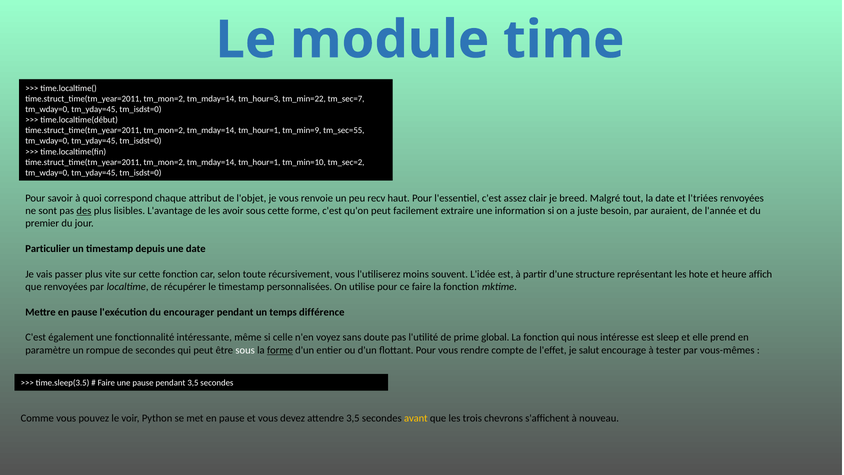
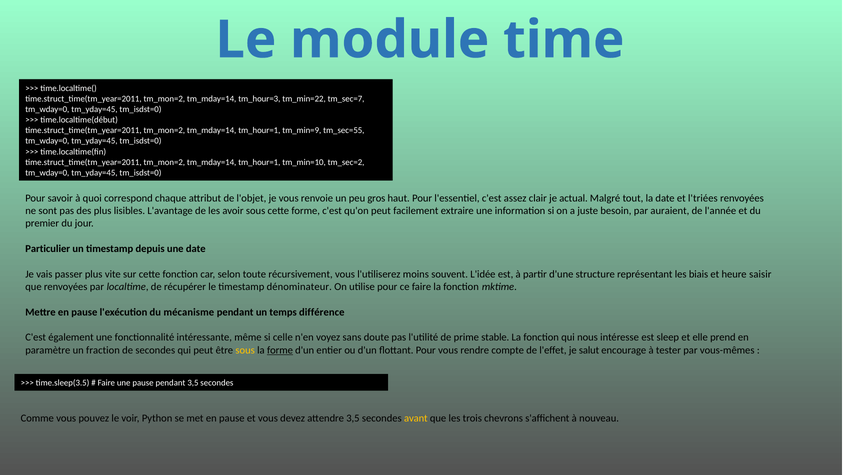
recv: recv -> gros
breed: breed -> actual
des underline: present -> none
hote: hote -> biais
affich: affich -> saisir
personnalisées: personnalisées -> dénominateur
encourager: encourager -> mécanisme
global: global -> stable
rompue: rompue -> fraction
sous at (245, 350) colour: white -> yellow
